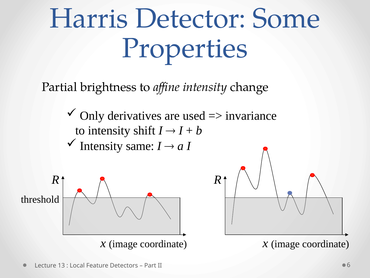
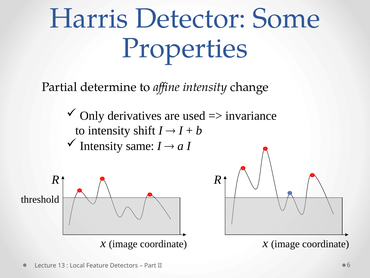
brightness: brightness -> determine
